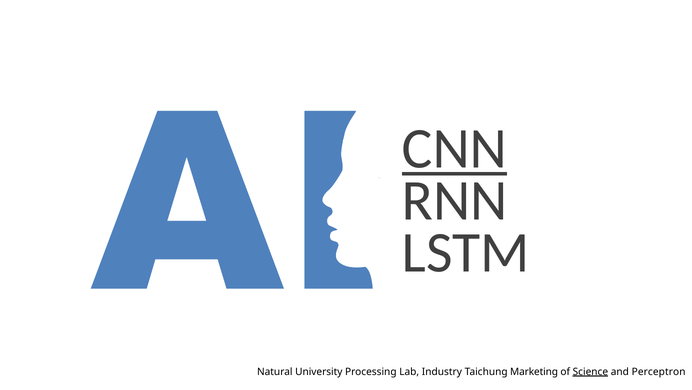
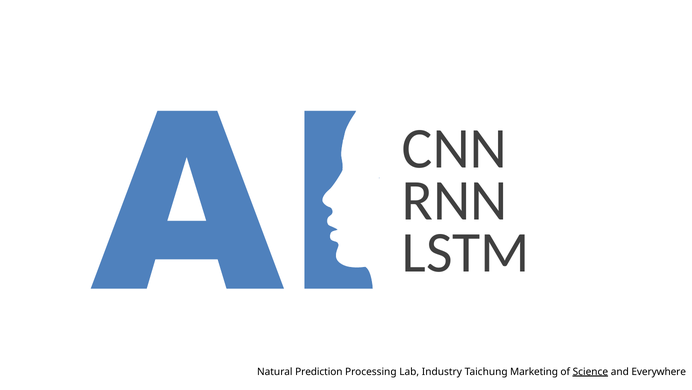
CNN underline: present -> none
University: University -> Prediction
Perceptron: Perceptron -> Everywhere
